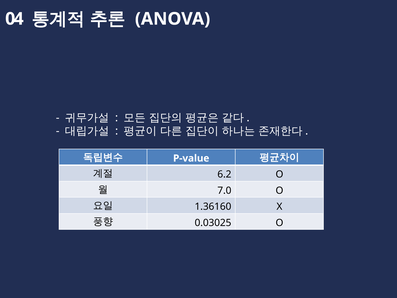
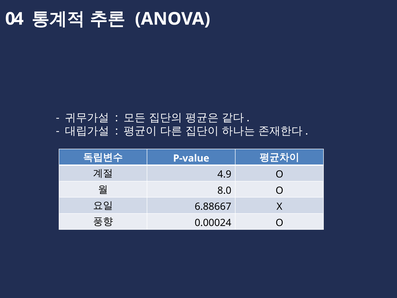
6.2: 6.2 -> 4.9
7.0: 7.0 -> 8.0
1.36160: 1.36160 -> 6.88667
0.03025: 0.03025 -> 0.00024
